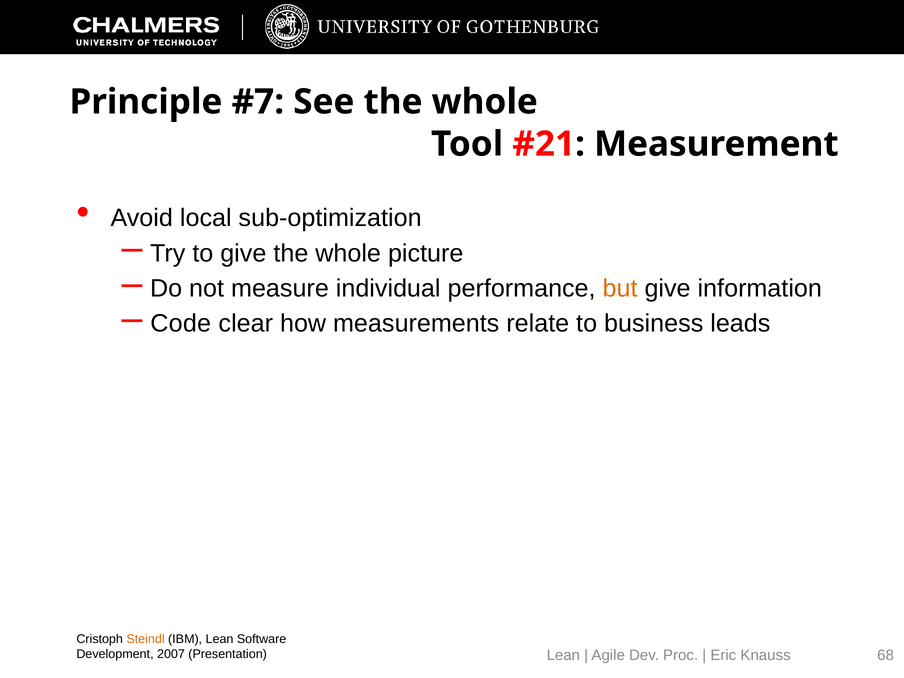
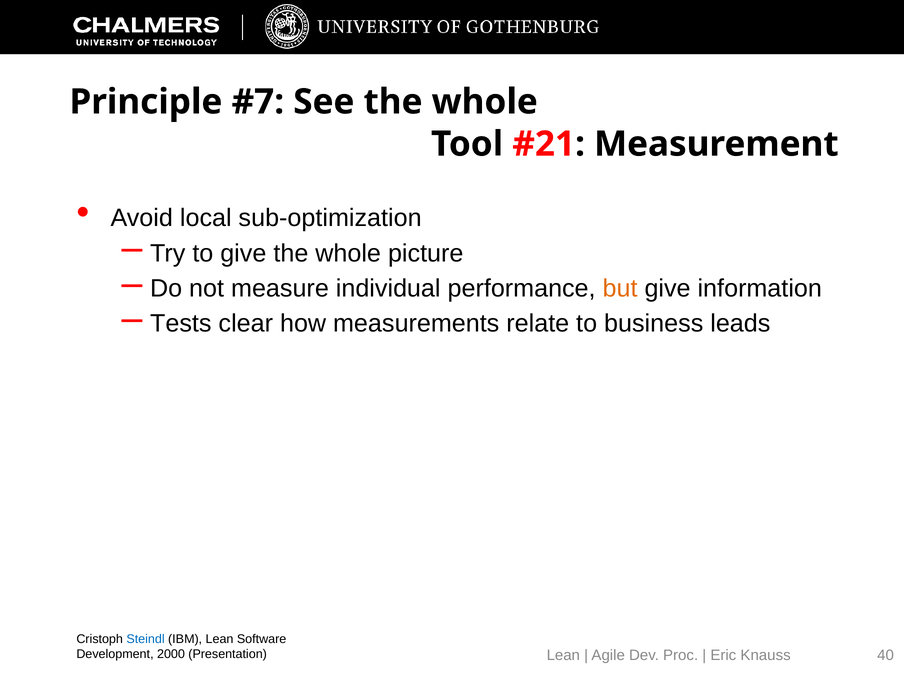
Code: Code -> Tests
Steindl colour: orange -> blue
2007: 2007 -> 2000
68: 68 -> 40
